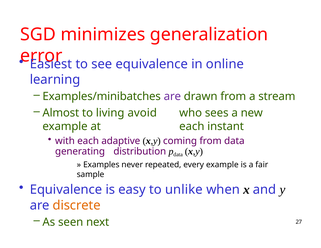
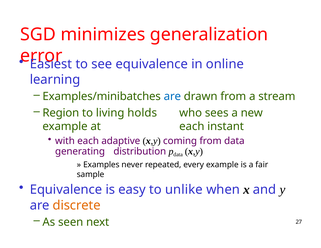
are at (172, 96) colour: purple -> blue
Almost: Almost -> Region
avoid: avoid -> holds
